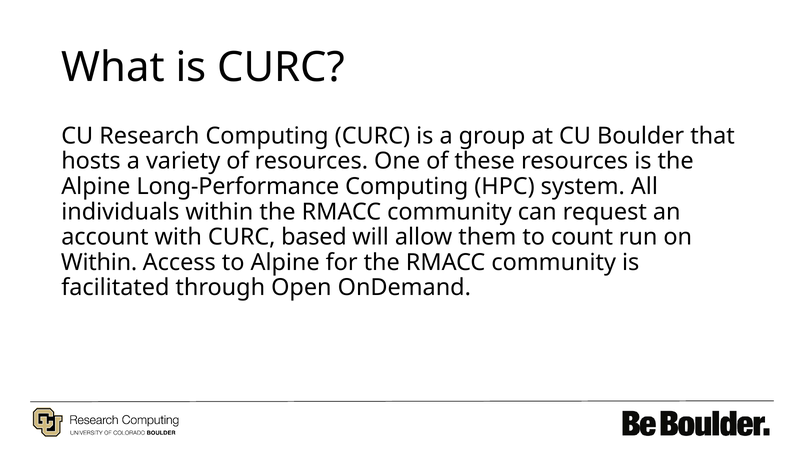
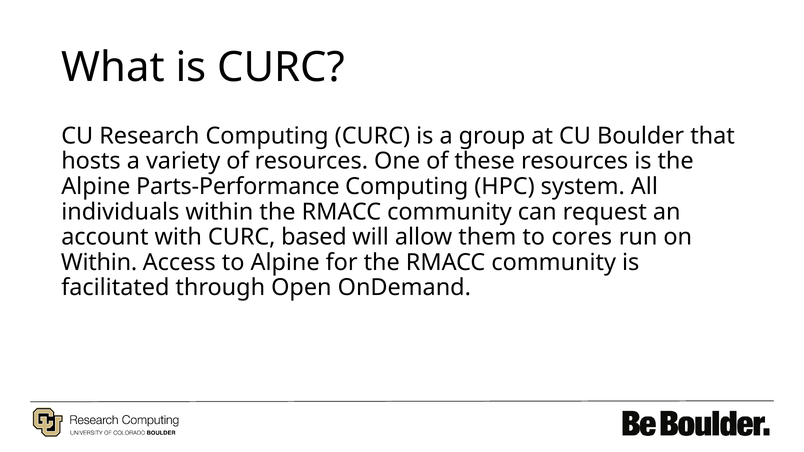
Long-Performance: Long-Performance -> Parts-Performance
count: count -> cores
